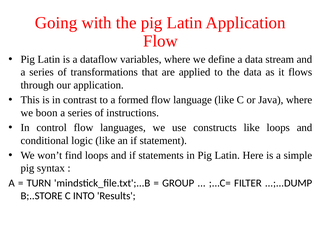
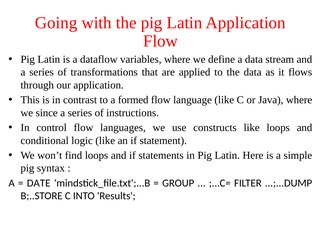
boon: boon -> since
TURN: TURN -> DATE
